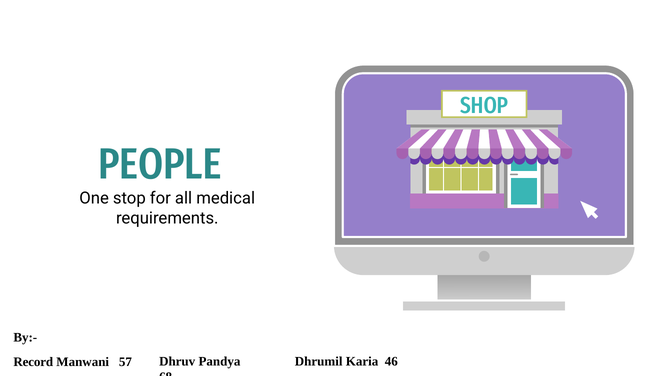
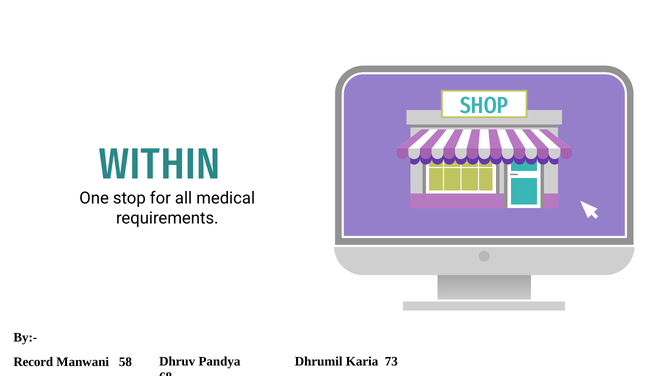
PEOPLE: PEOPLE -> WITHIN
46: 46 -> 73
57: 57 -> 58
